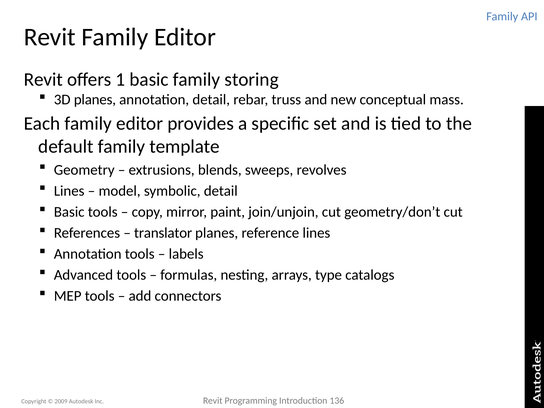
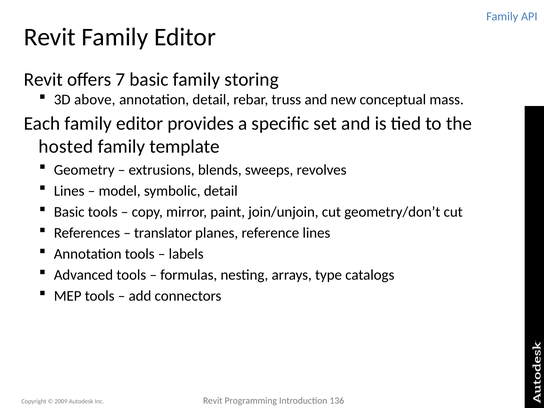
1: 1 -> 7
3D planes: planes -> above
default: default -> hosted
